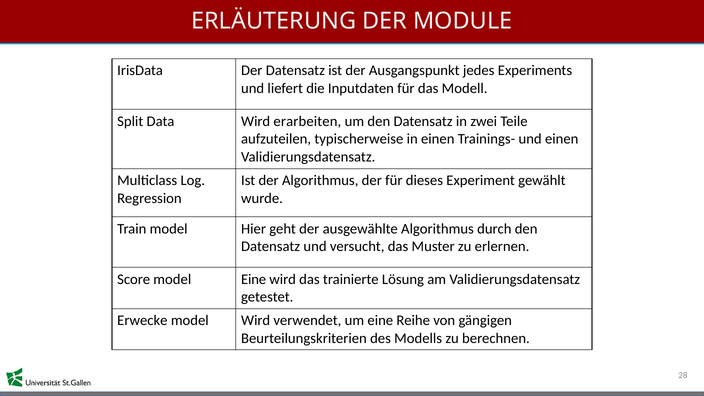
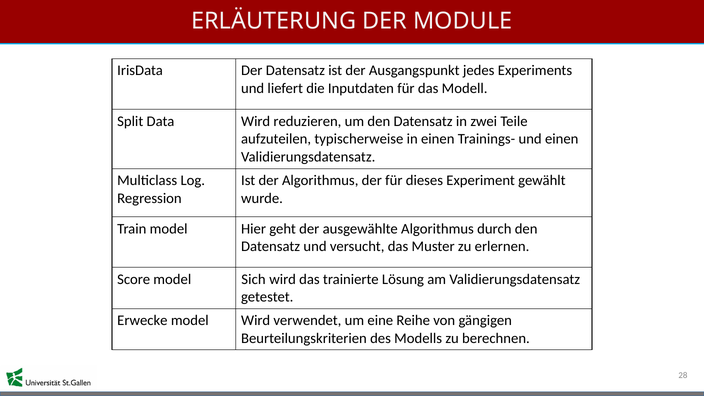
erarbeiten: erarbeiten -> reduzieren
model Eine: Eine -> Sich
